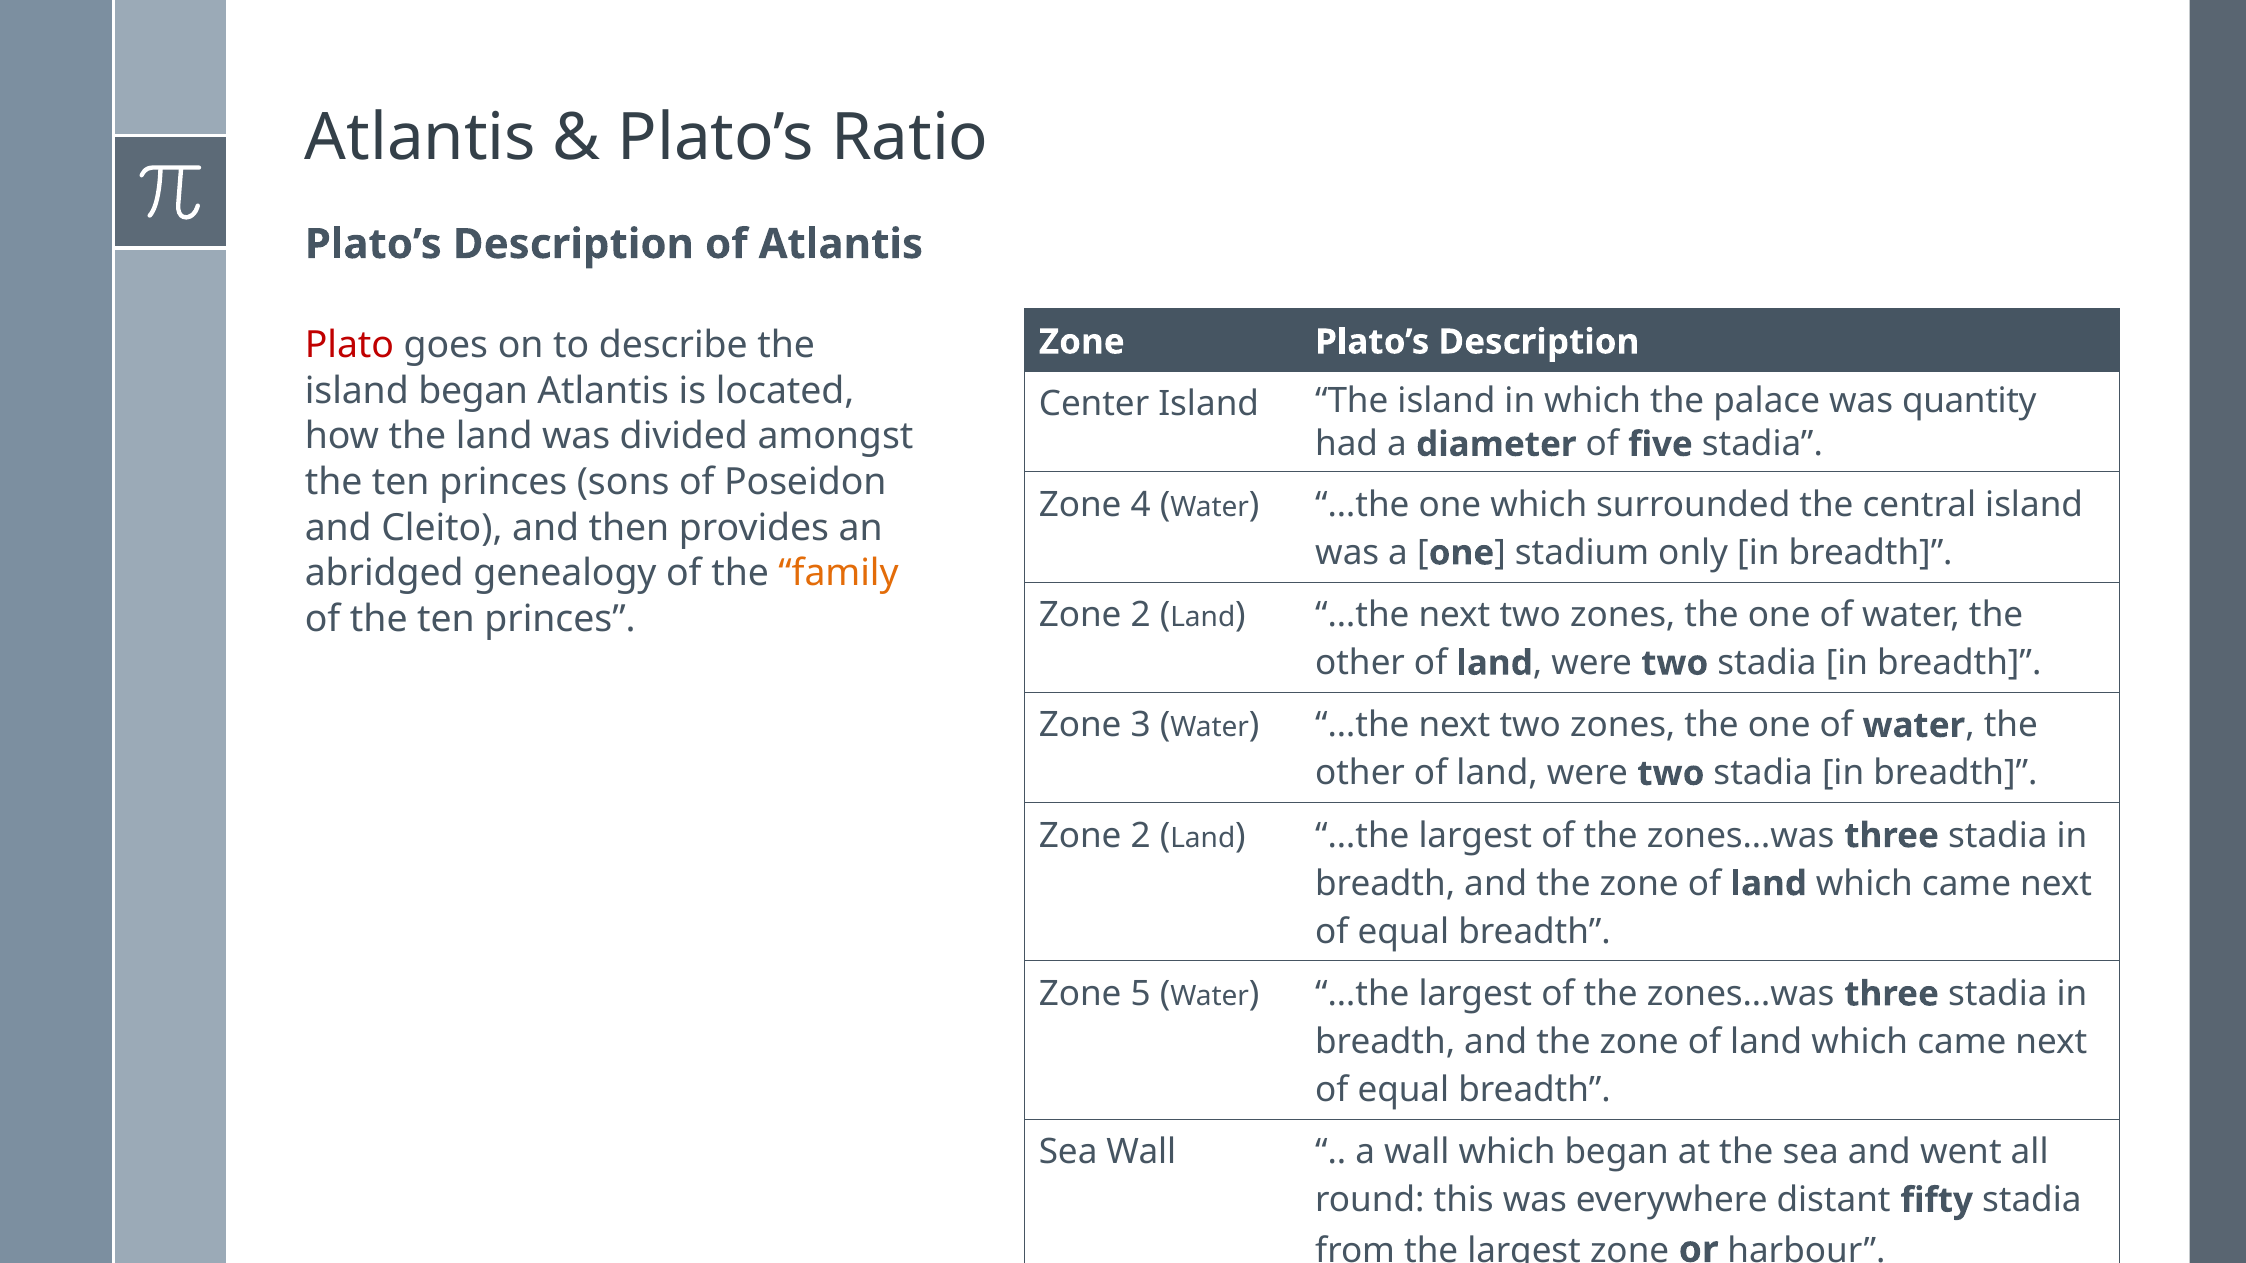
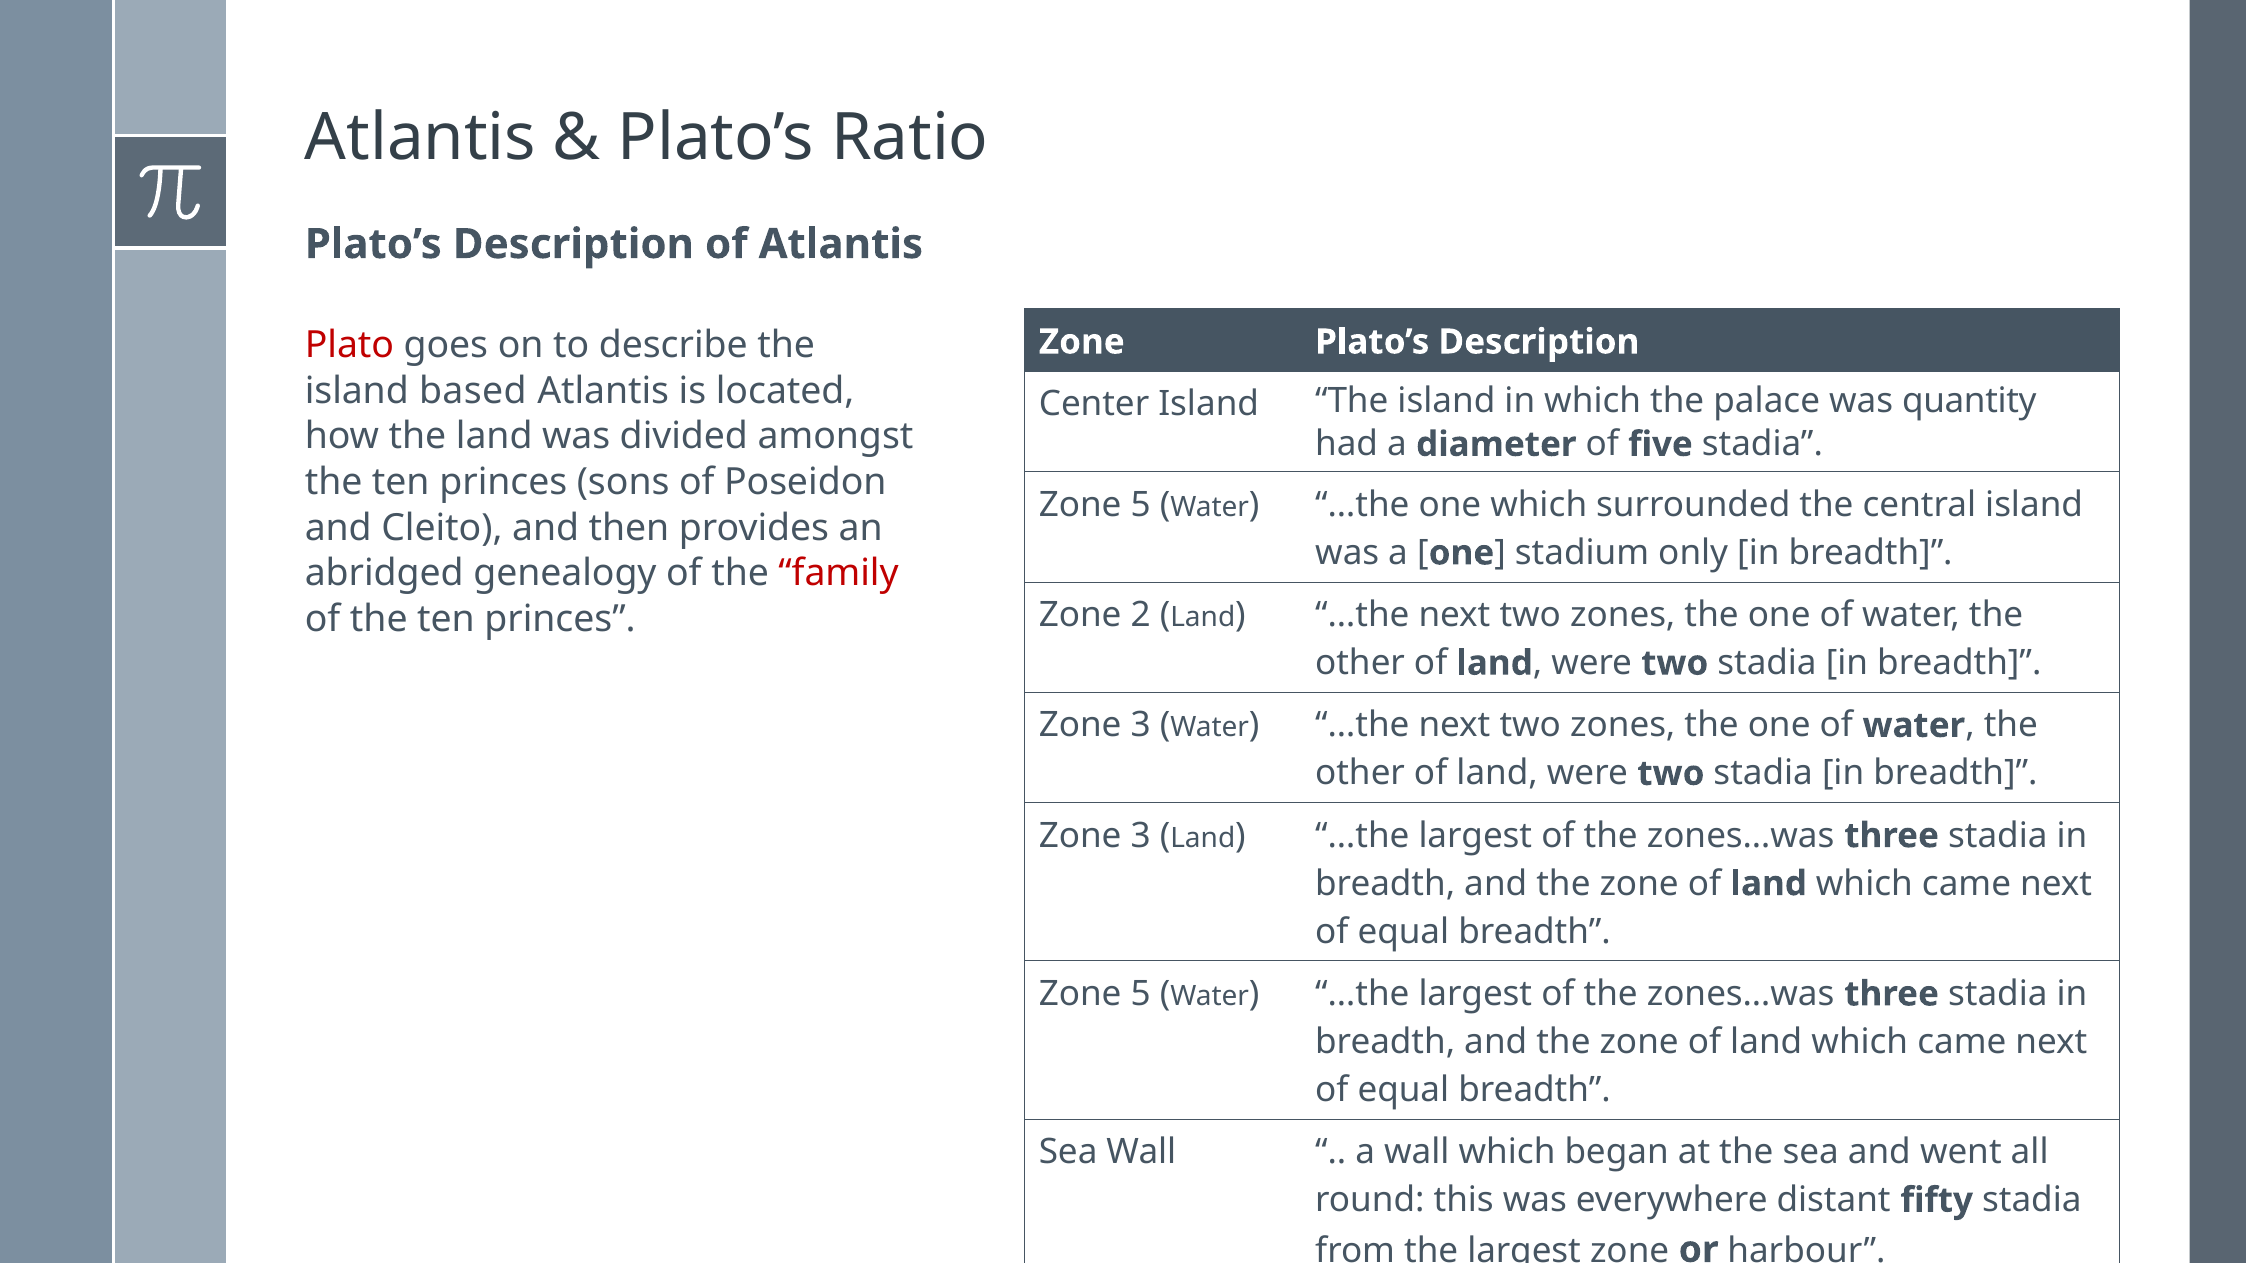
island began: began -> based
4 at (1141, 505): 4 -> 5
family colour: orange -> red
2 at (1141, 836): 2 -> 3
